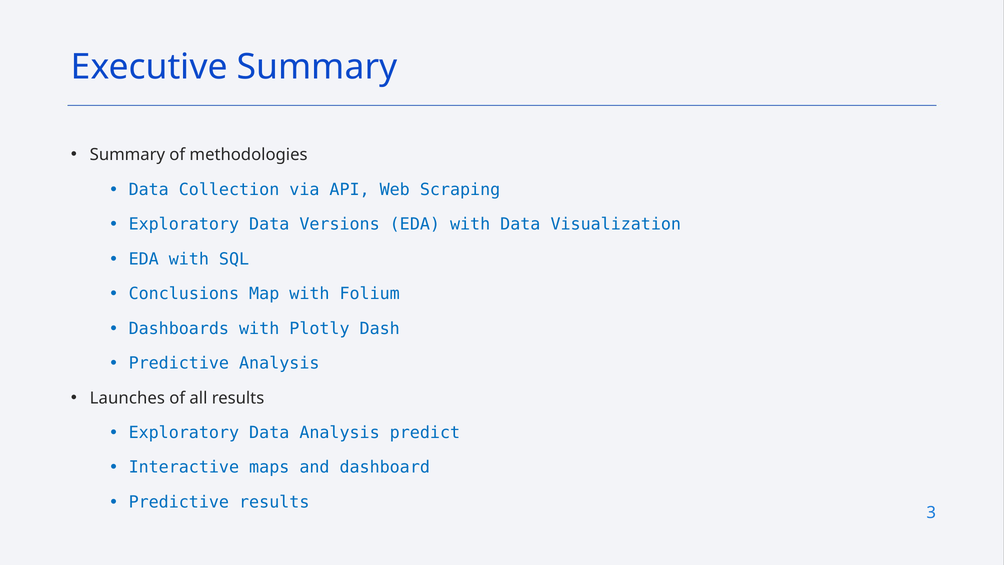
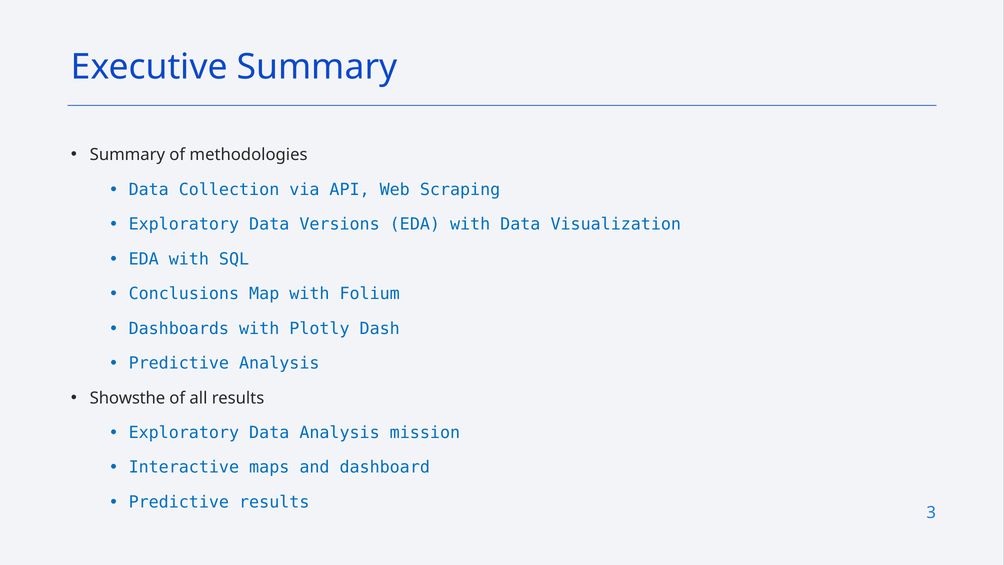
Launches: Launches -> Showsthe
predict: predict -> mission
